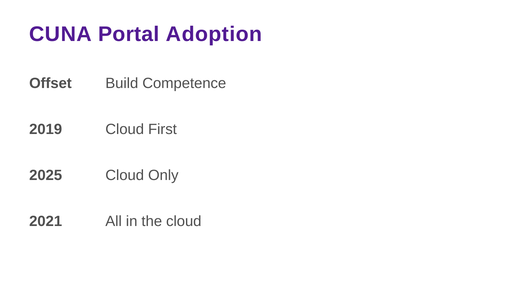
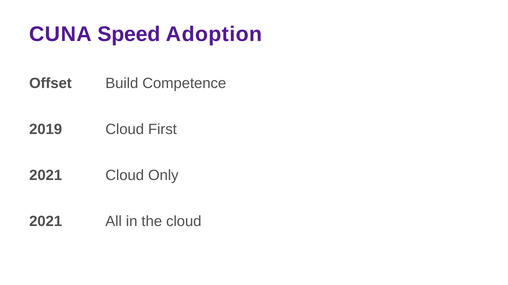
Portal: Portal -> Speed
2025 at (46, 176): 2025 -> 2021
